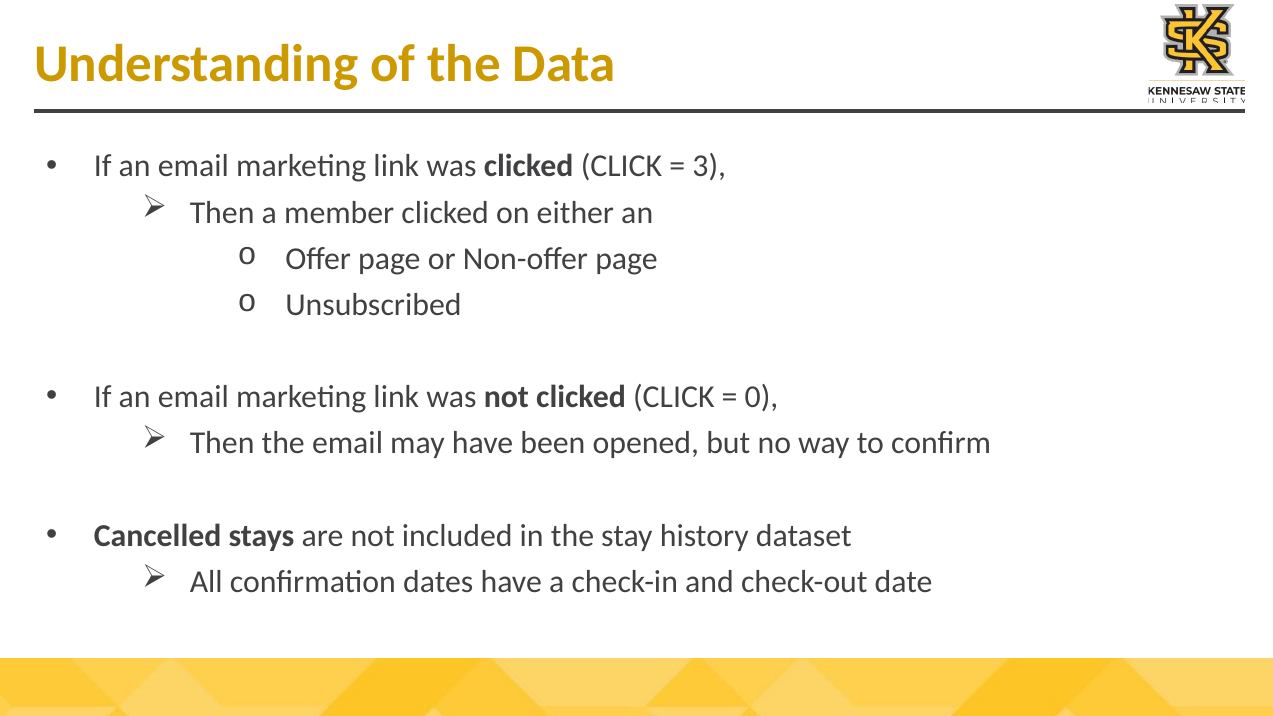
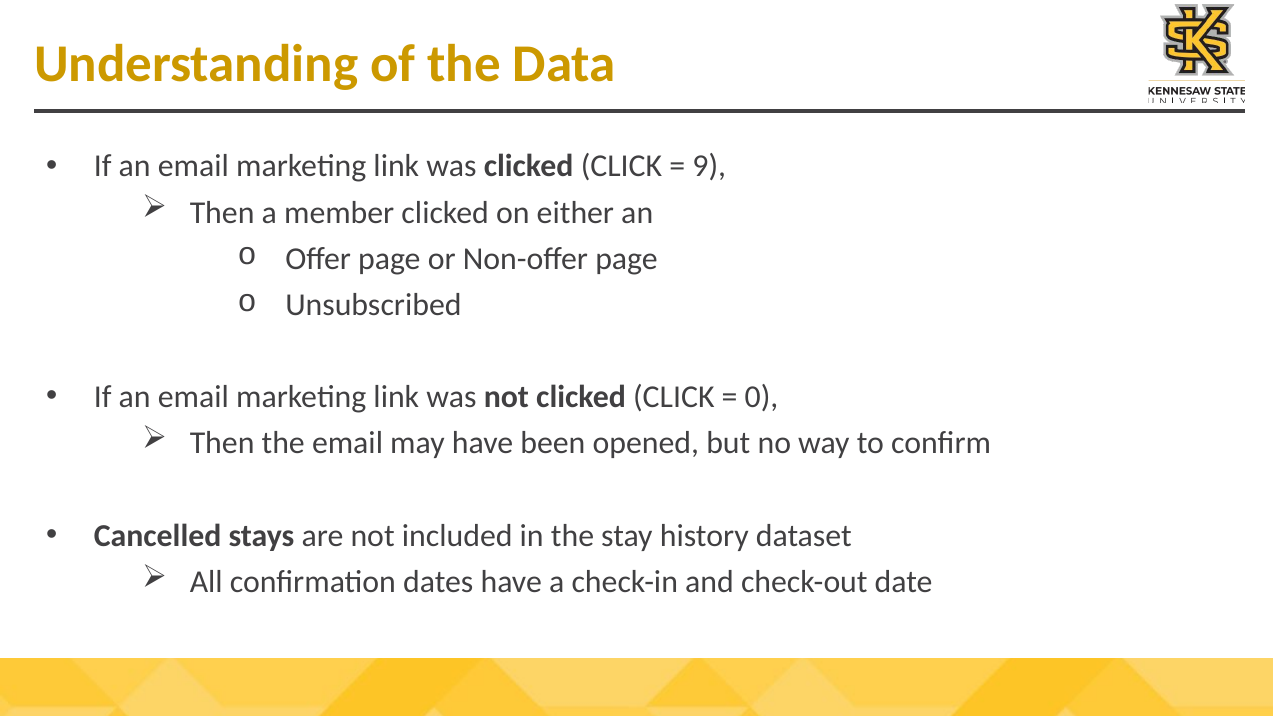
3: 3 -> 9
